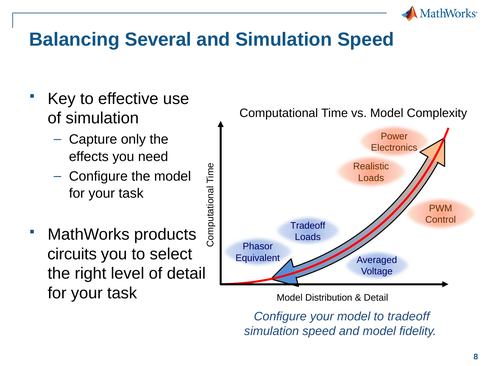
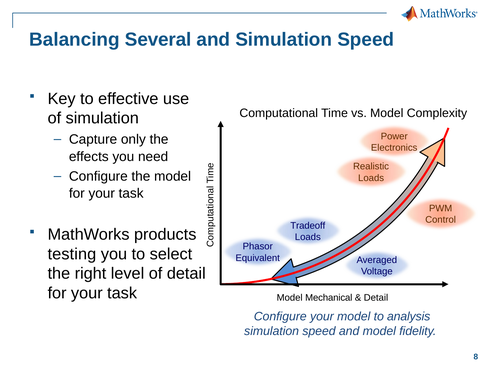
circuits: circuits -> testing
Distribution: Distribution -> Mechanical
to tradeoff: tradeoff -> analysis
